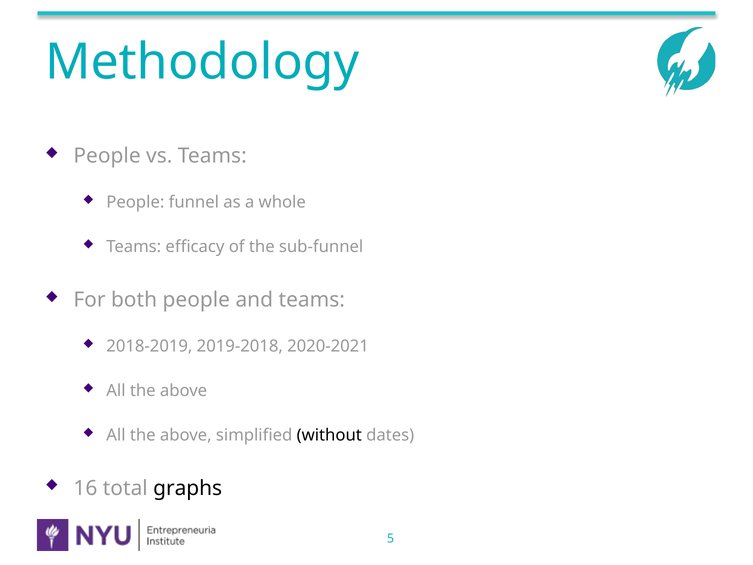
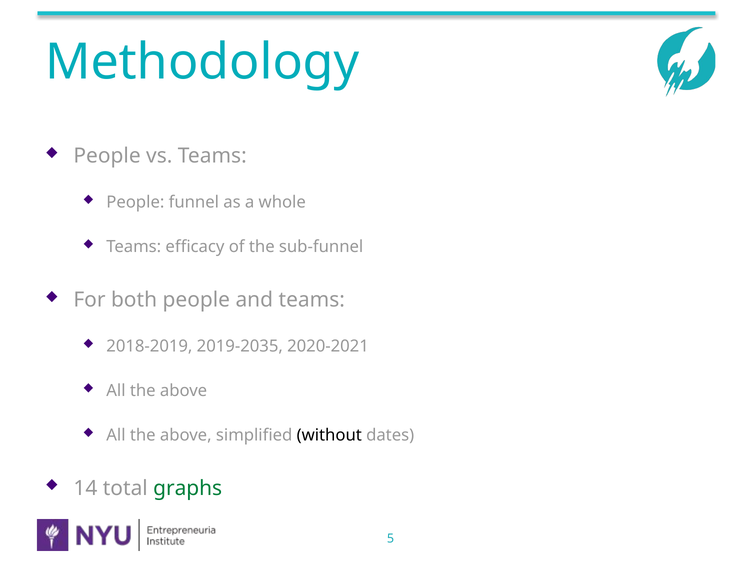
2019-2018: 2019-2018 -> 2019-2035
16: 16 -> 14
graphs colour: black -> green
